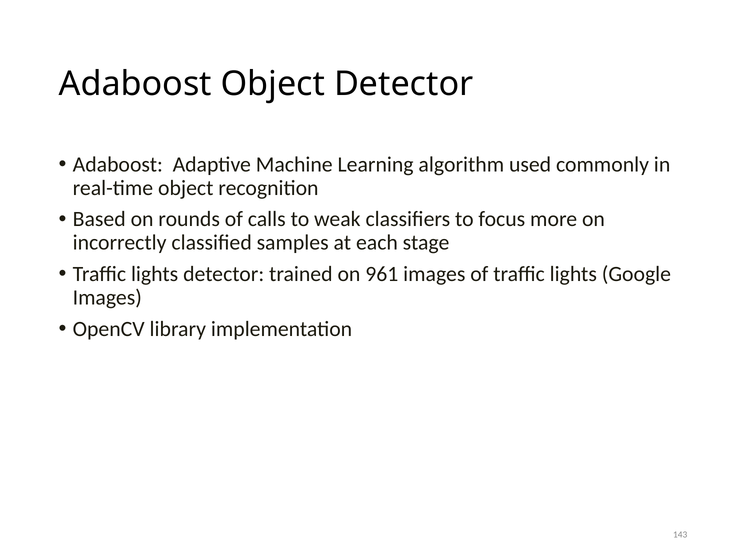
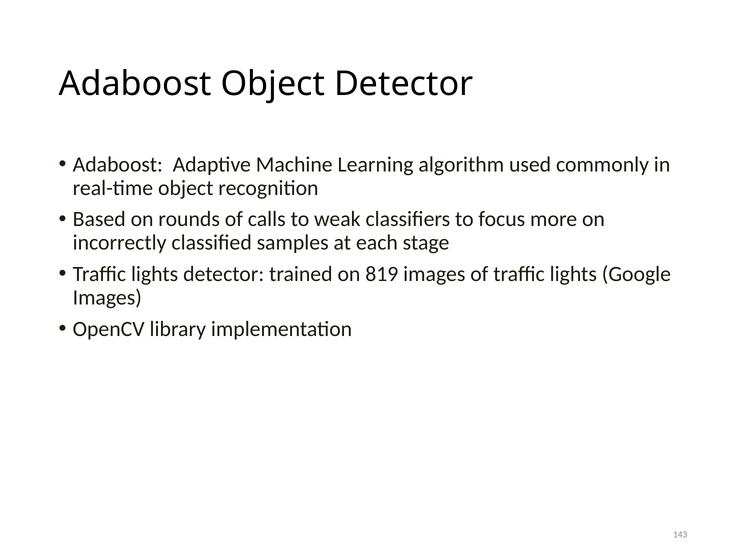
961: 961 -> 819
